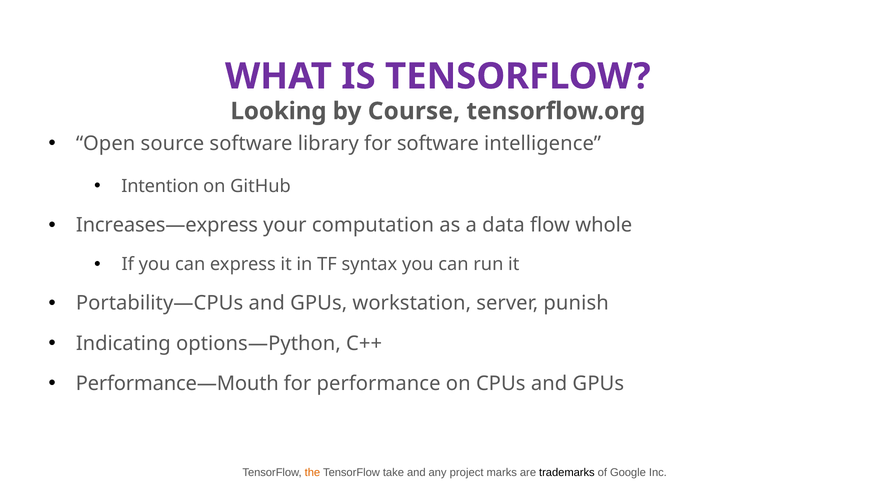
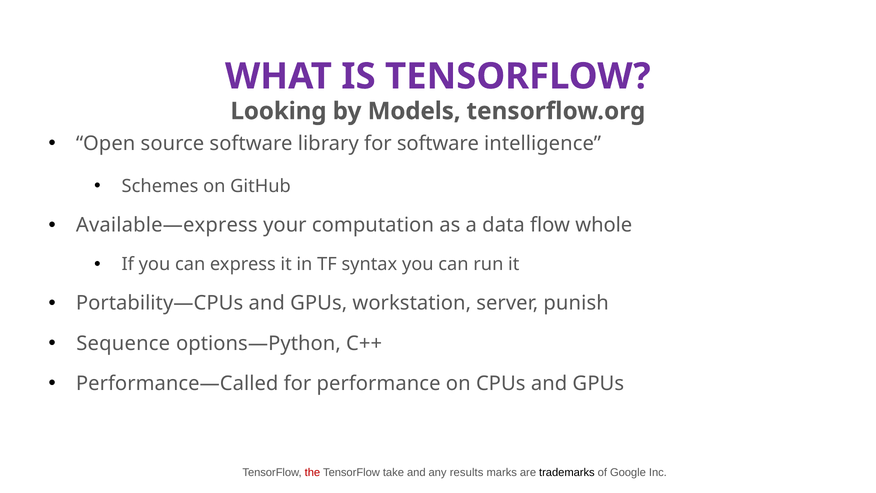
Course: Course -> Models
Intention: Intention -> Schemes
Increases—express: Increases—express -> Available—express
Indicating: Indicating -> Sequence
Performance—Mouth: Performance—Mouth -> Performance—Called
the colour: orange -> red
project: project -> results
